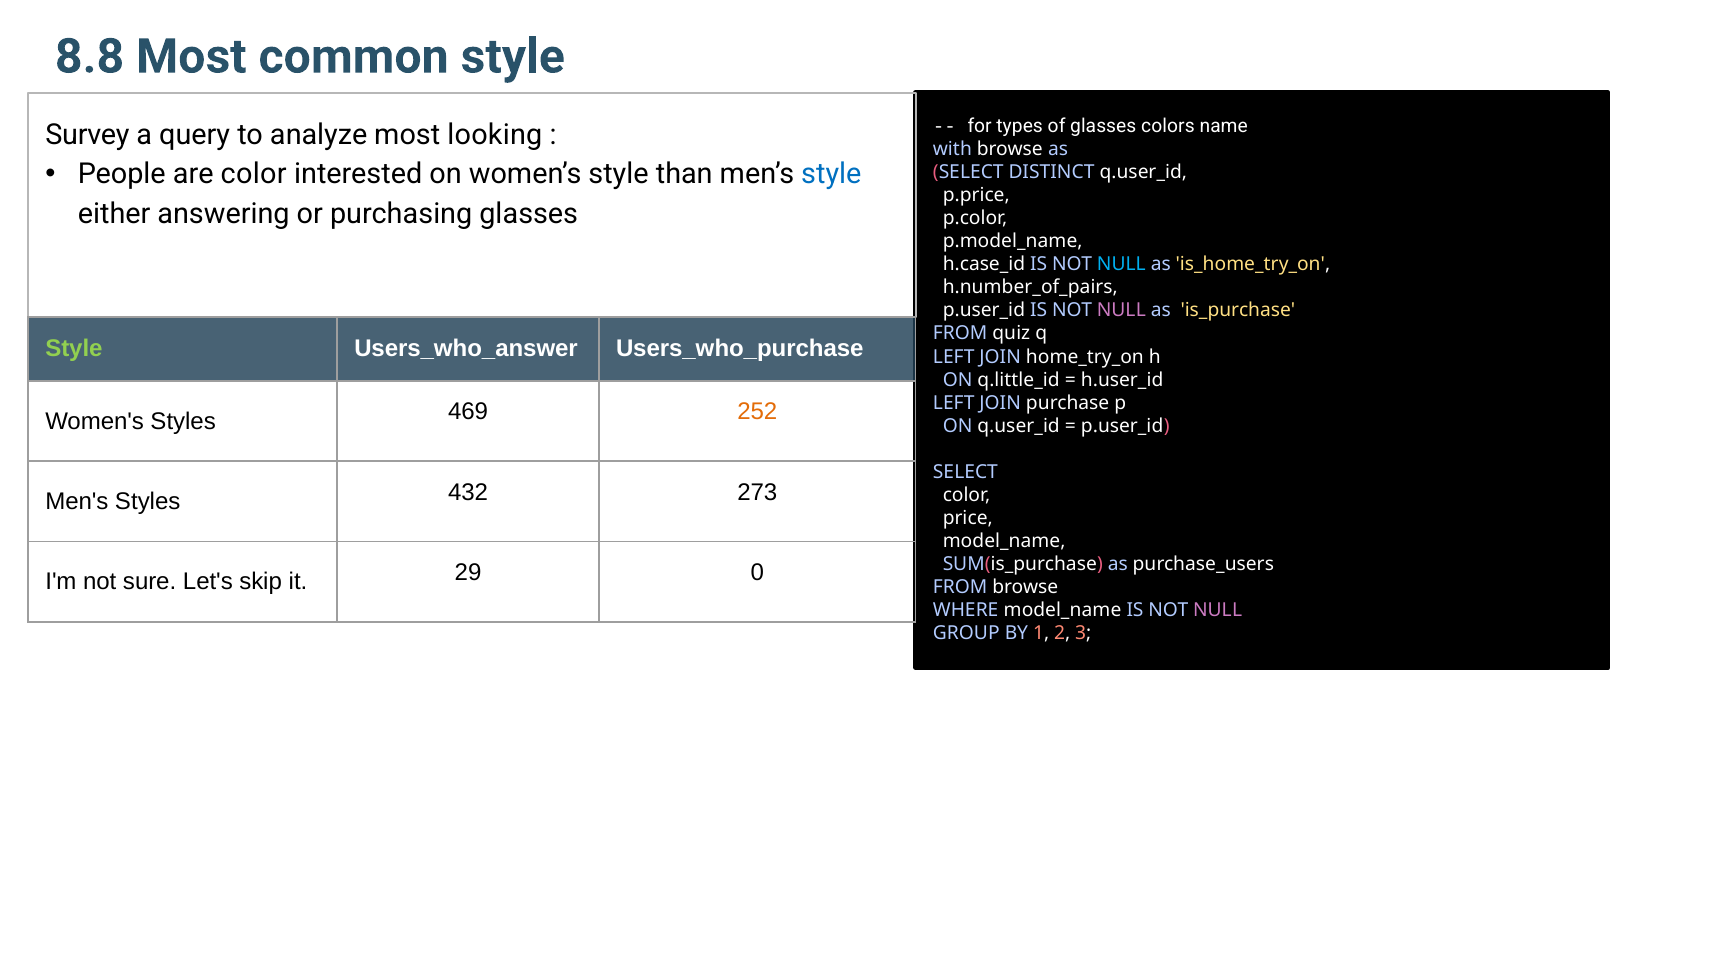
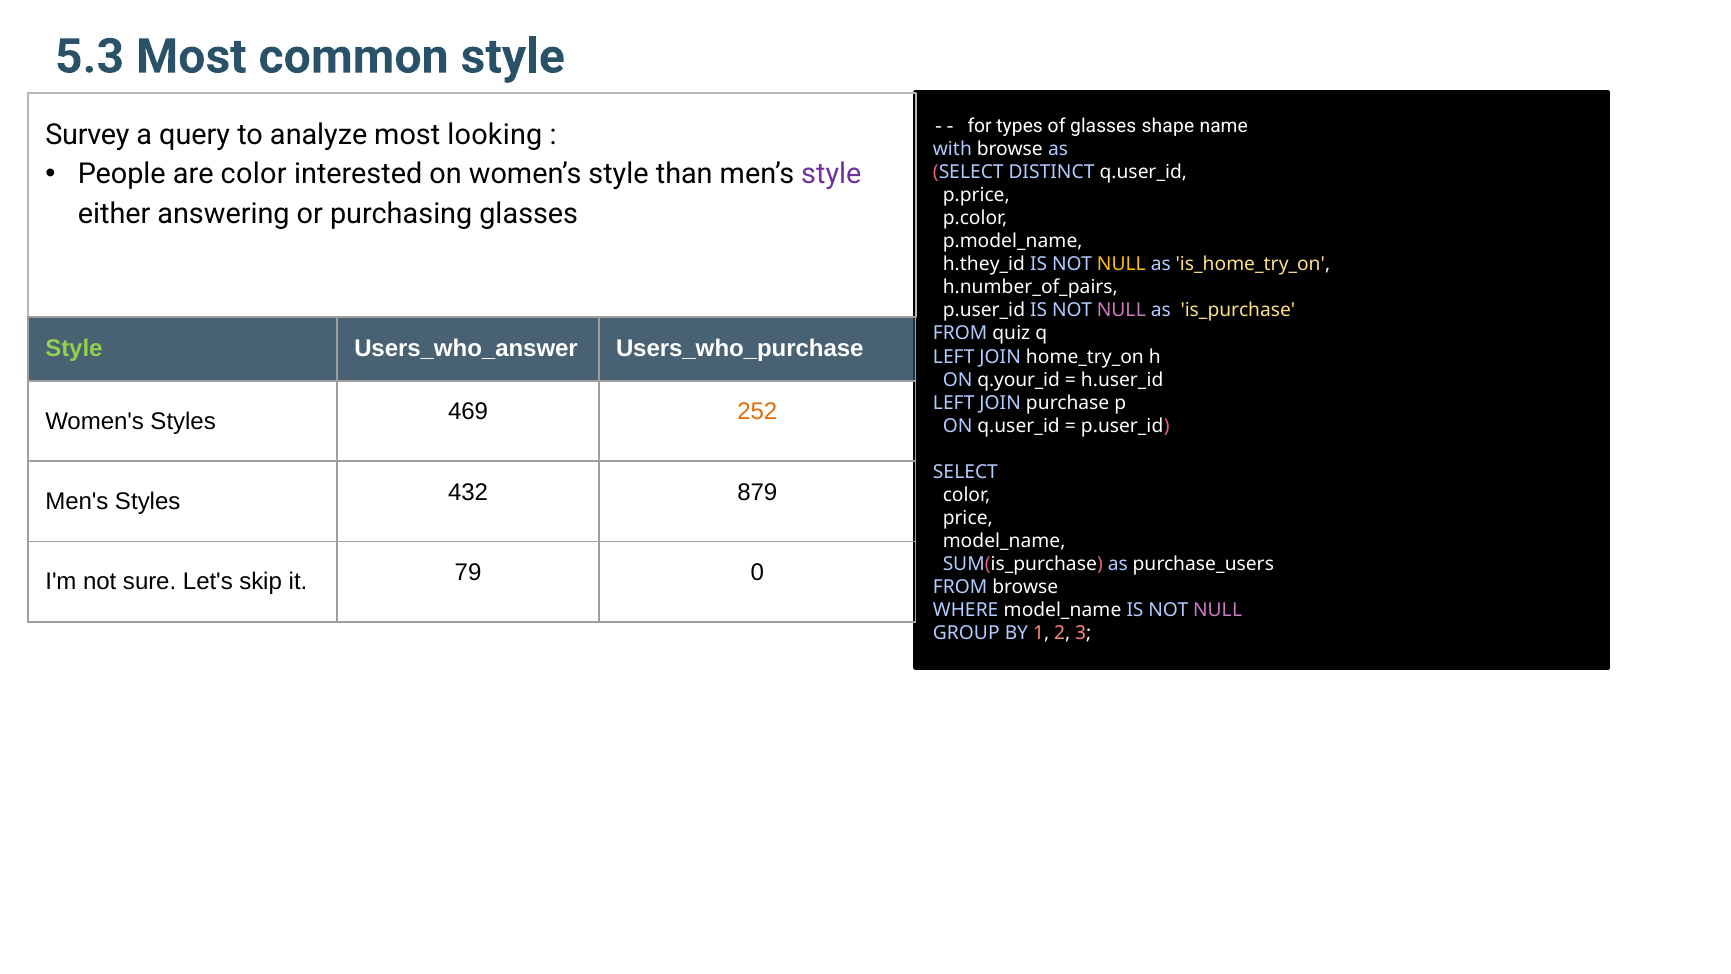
8.8: 8.8 -> 5.3
colors: colors -> shape
style at (831, 174) colour: blue -> purple
h.case_id: h.case_id -> h.they_id
NULL at (1121, 264) colour: light blue -> yellow
q.little_id: q.little_id -> q.your_id
273: 273 -> 879
29: 29 -> 79
